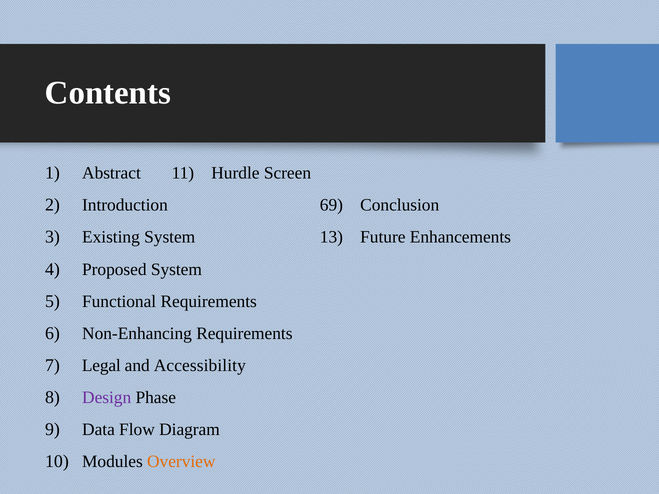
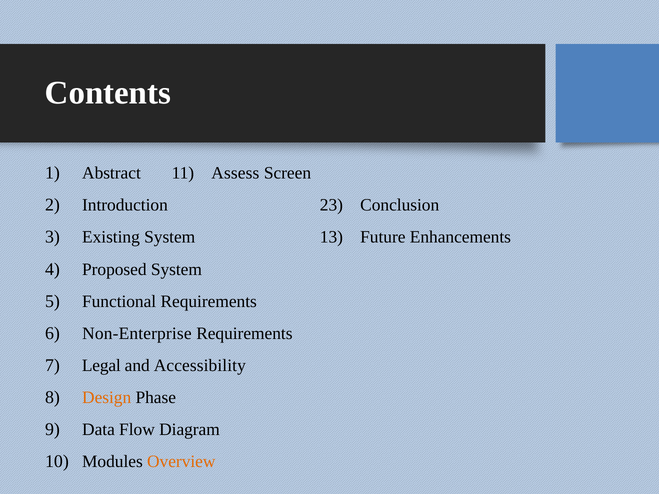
Hurdle: Hurdle -> Assess
69: 69 -> 23
Non-Enhancing: Non-Enhancing -> Non-Enterprise
Design colour: purple -> orange
